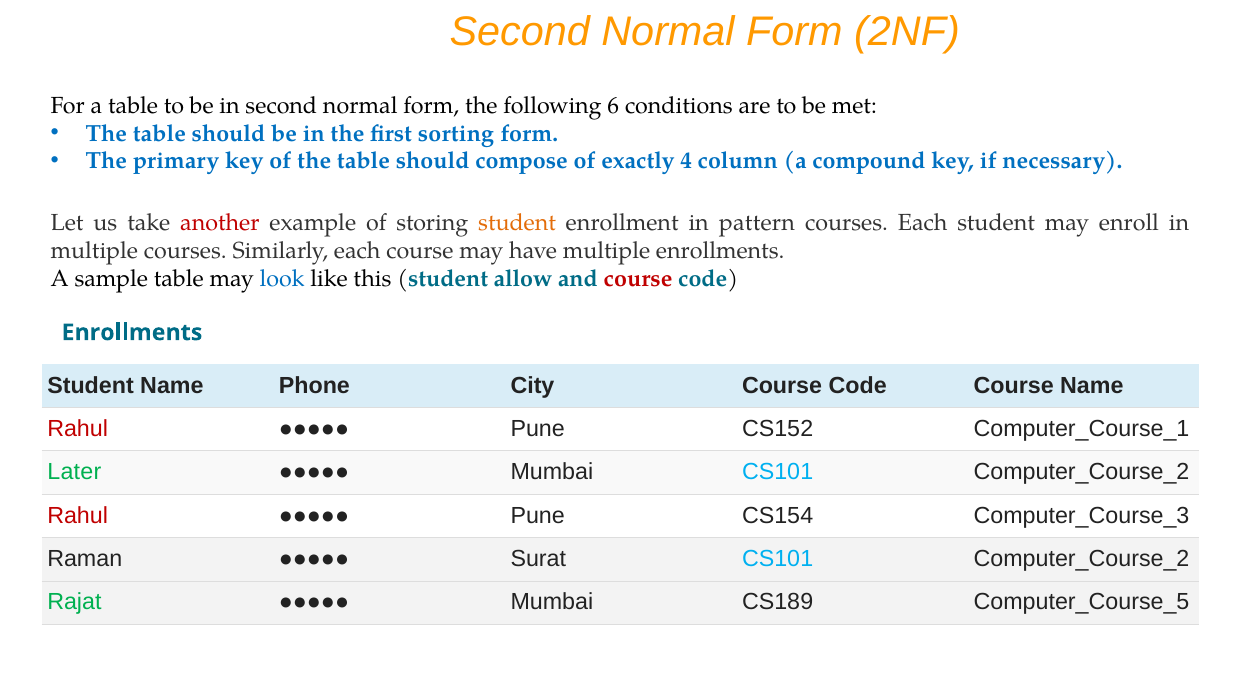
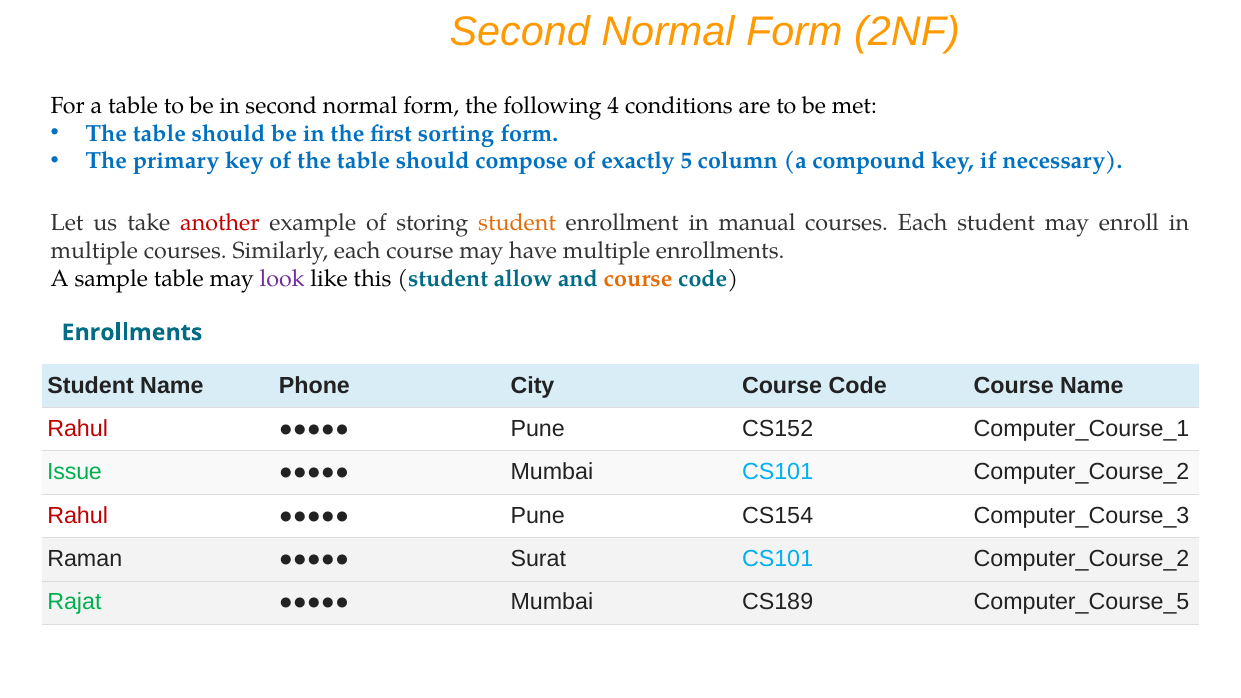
6: 6 -> 4
4: 4 -> 5
pattern: pattern -> manual
look colour: blue -> purple
course at (638, 278) colour: red -> orange
Later: Later -> Issue
